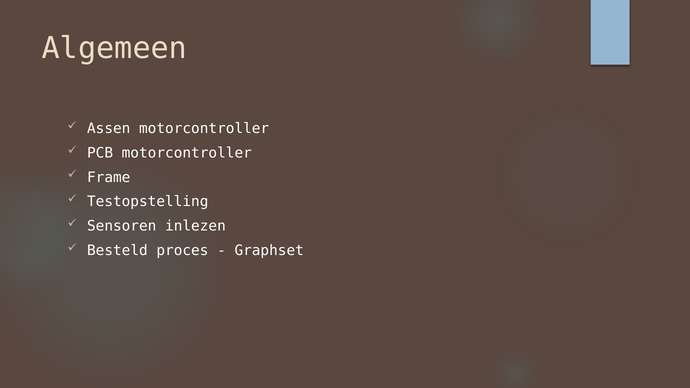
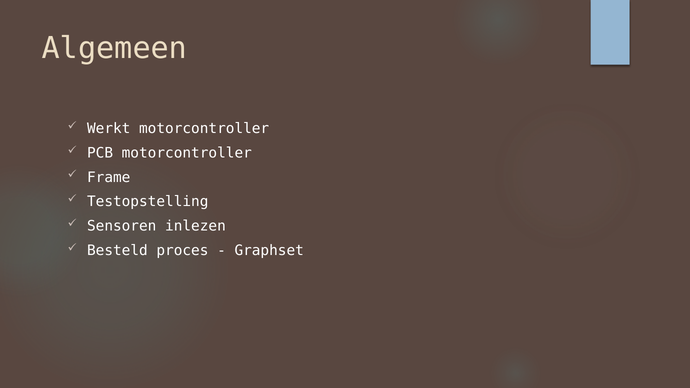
Assen: Assen -> Werkt
